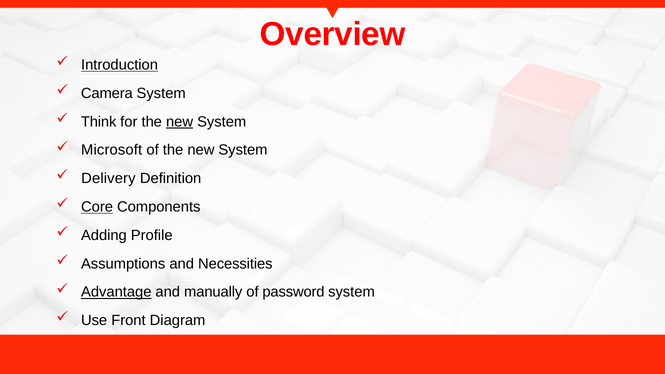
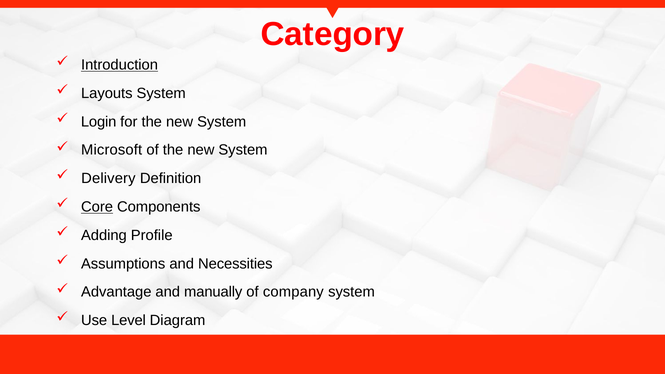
Overview: Overview -> Category
Camera: Camera -> Layouts
Think: Think -> Login
new at (180, 122) underline: present -> none
Advantage underline: present -> none
password: password -> company
Front: Front -> Level
